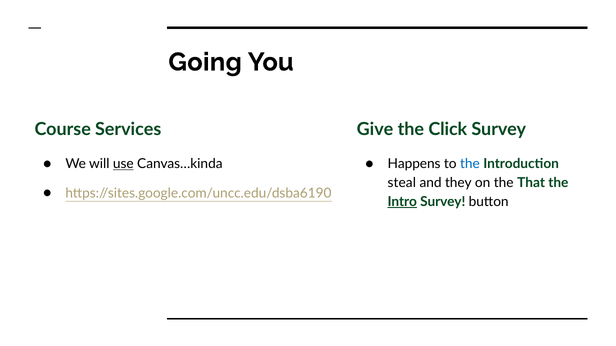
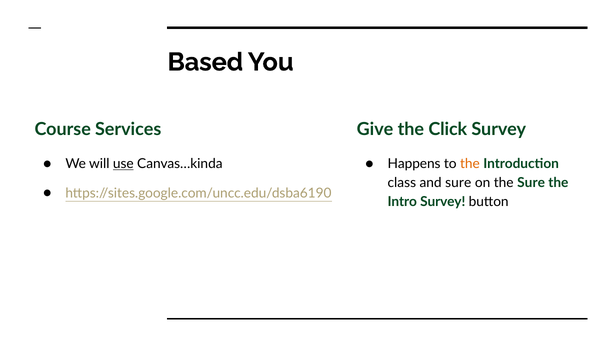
Going: Going -> Based
the at (470, 164) colour: blue -> orange
steal: steal -> class
and they: they -> sure
the That: That -> Sure
Intro underline: present -> none
